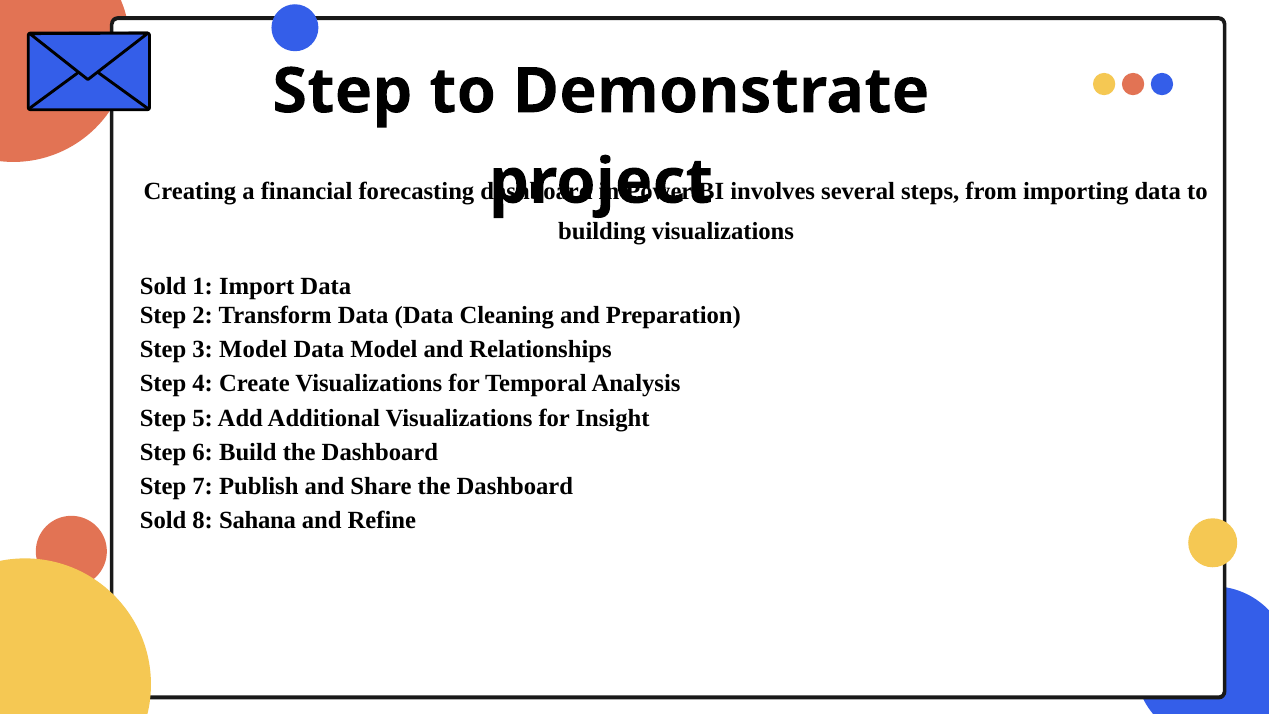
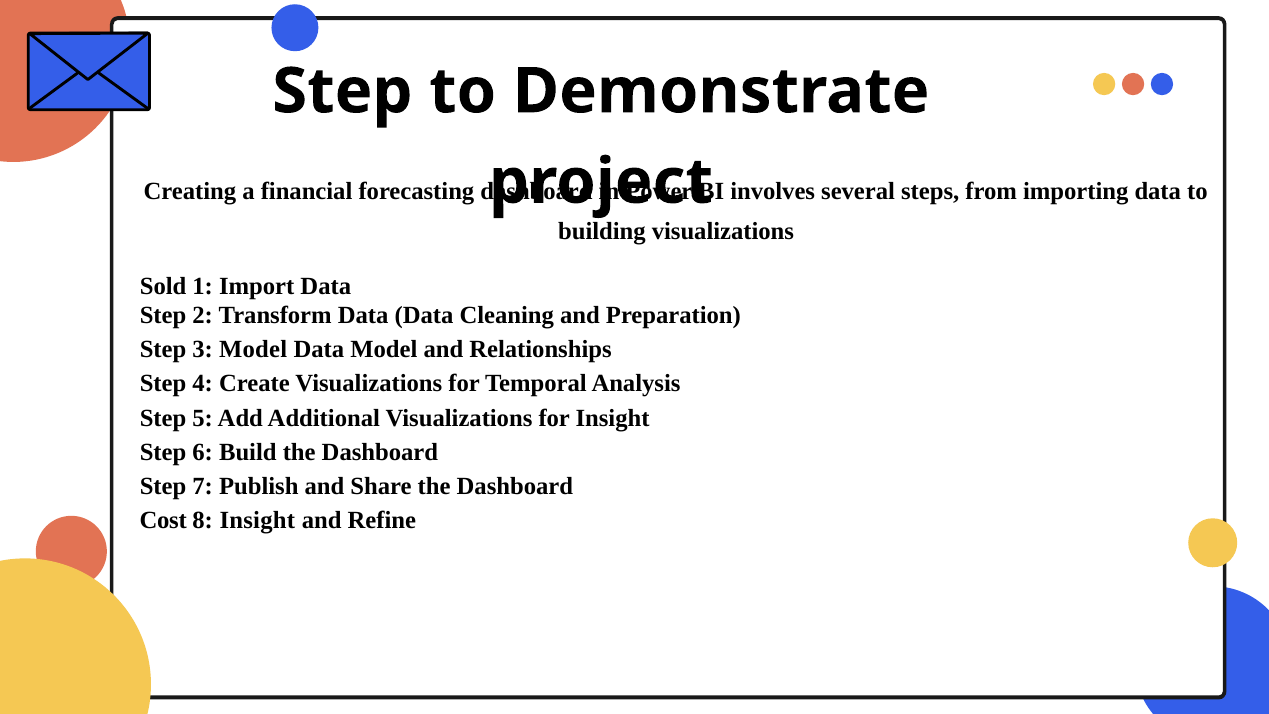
Sold at (163, 520): Sold -> Cost
8 Sahana: Sahana -> Insight
